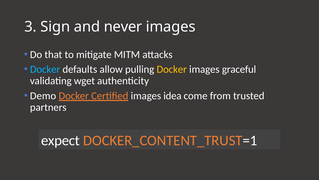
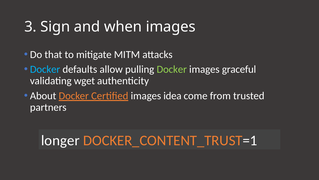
never: never -> when
Docker at (172, 69) colour: yellow -> light green
Demo: Demo -> About
expect: expect -> longer
